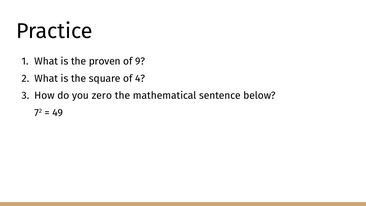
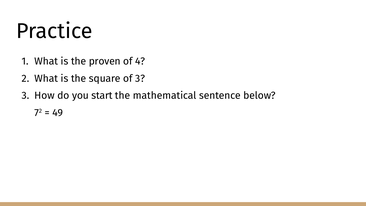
9: 9 -> 4
of 4: 4 -> 3
zero: zero -> start
